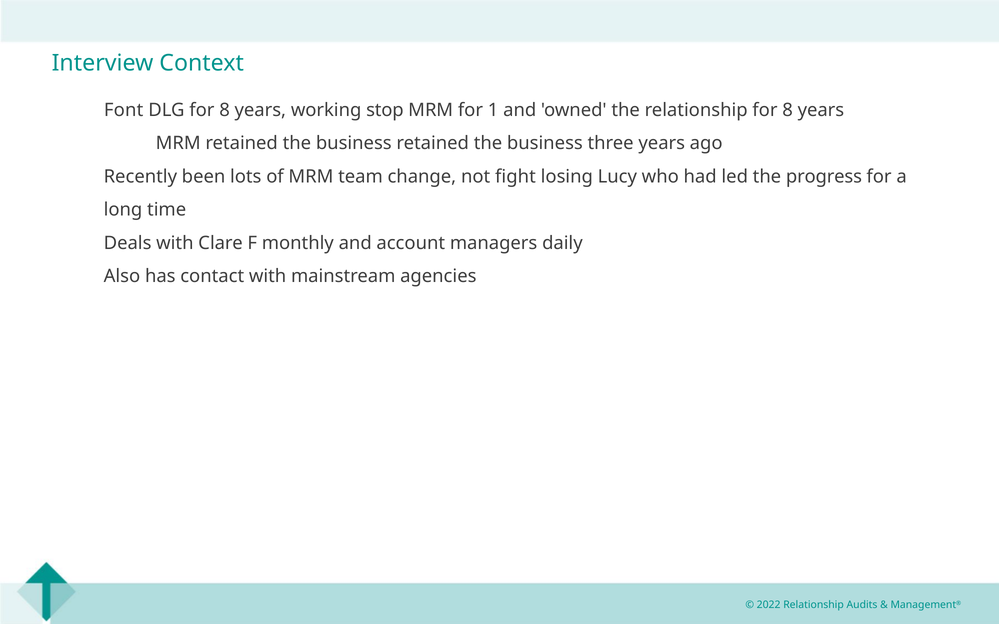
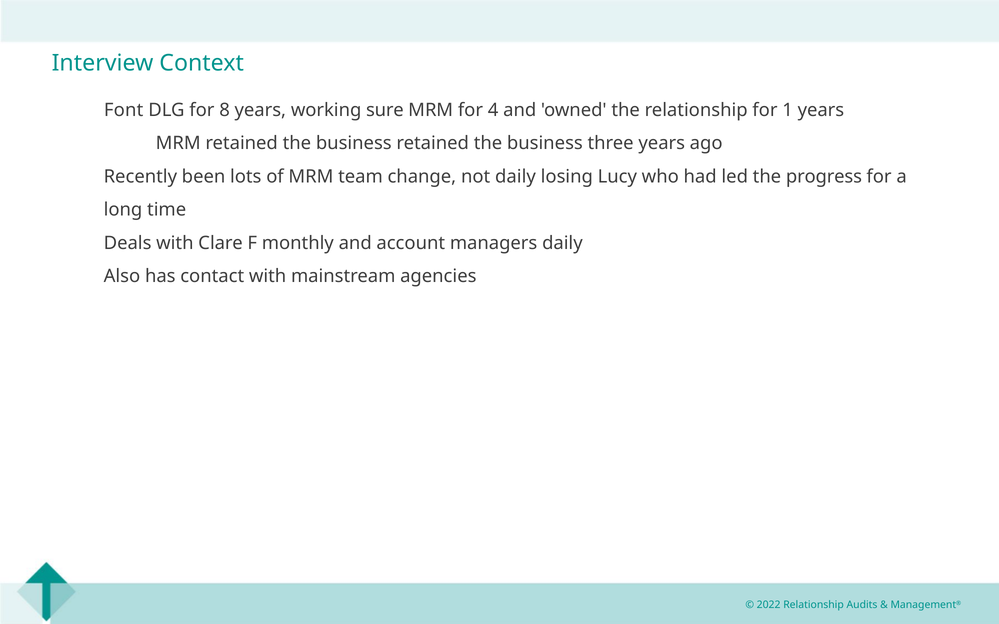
stop: stop -> sure
1: 1 -> 4
relationship for 8: 8 -> 1
not fight: fight -> daily
